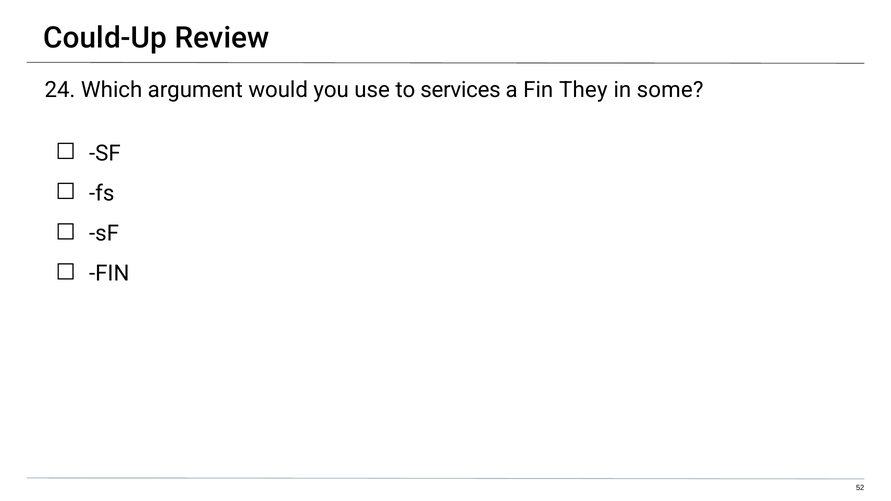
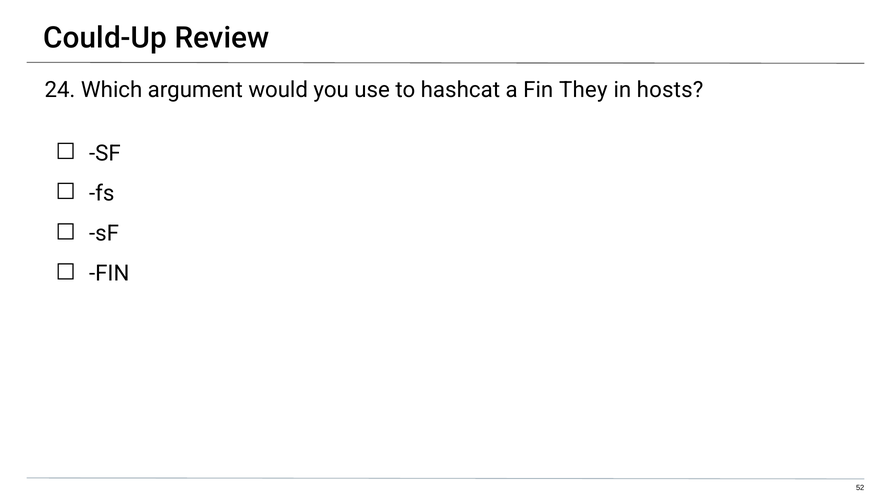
services: services -> hashcat
some: some -> hosts
